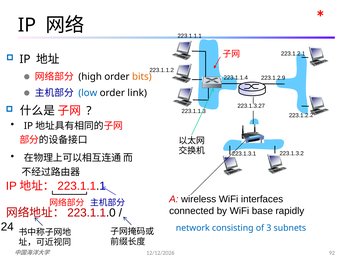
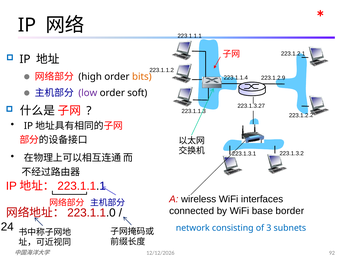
low colour: blue -> purple
link: link -> soft
rapidly: rapidly -> border
